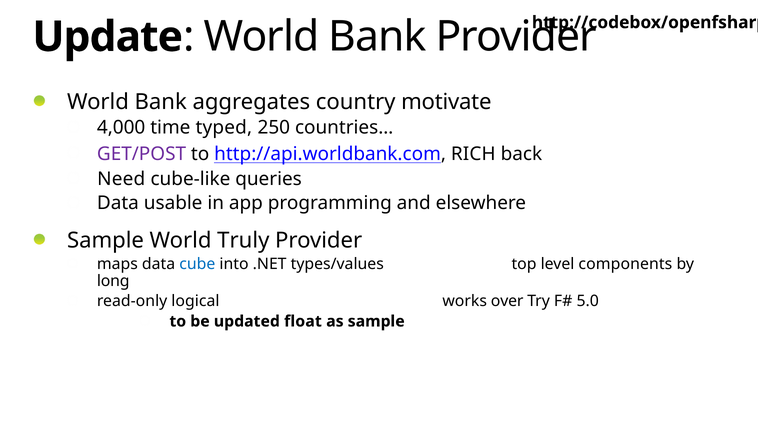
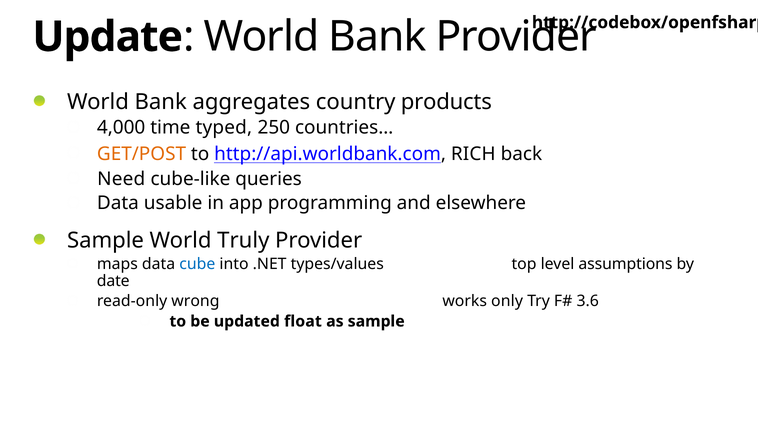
motivate: motivate -> products
GET/POST colour: purple -> orange
components: components -> assumptions
long: long -> date
logical: logical -> wrong
over: over -> only
5.0: 5.0 -> 3.6
